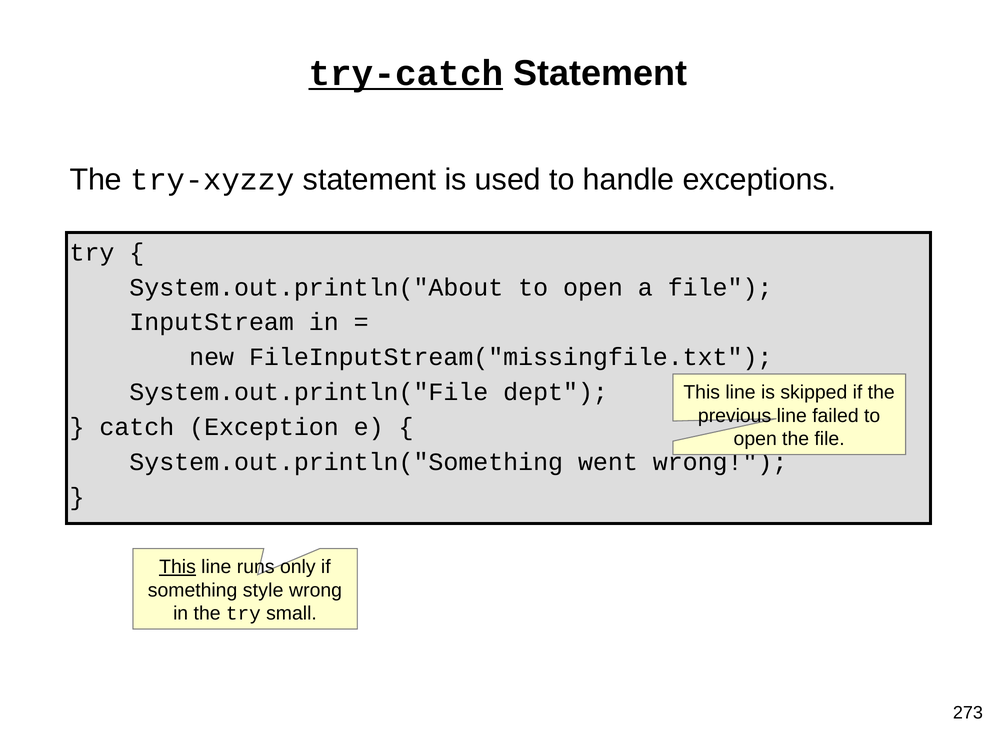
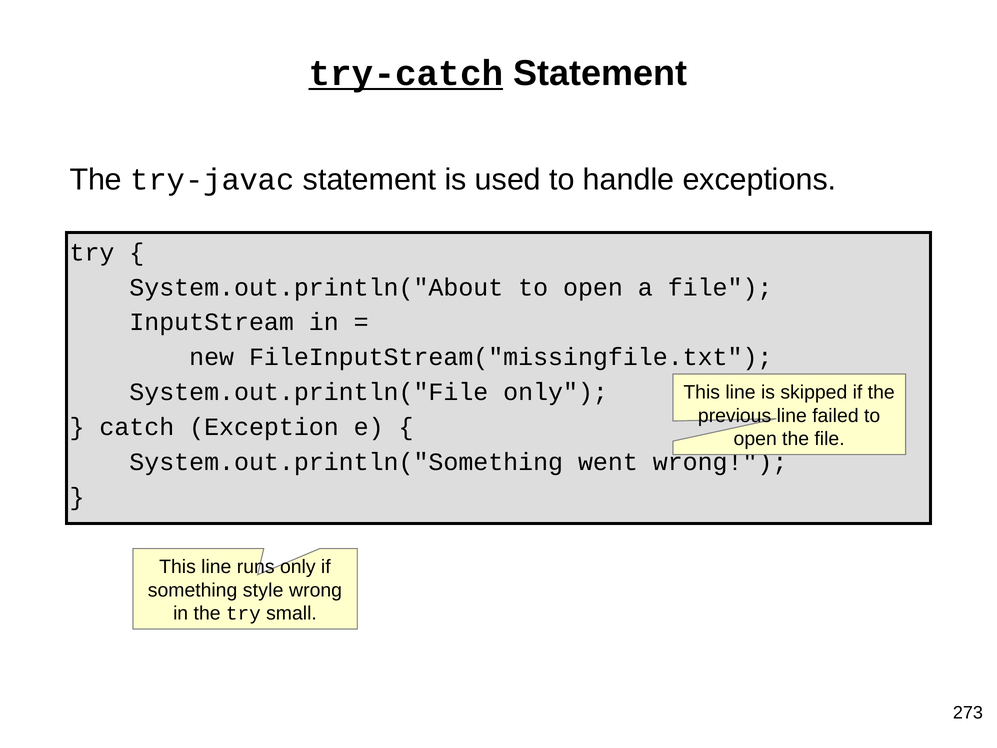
try-xyzzy: try-xyzzy -> try-javac
System.out.println("File dept: dept -> only
This at (178, 567) underline: present -> none
